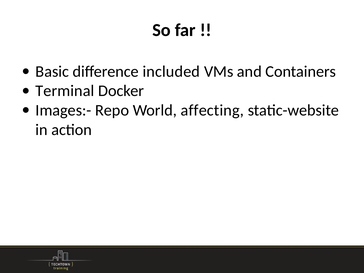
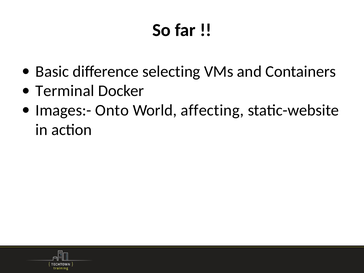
included: included -> selecting
Repo: Repo -> Onto
